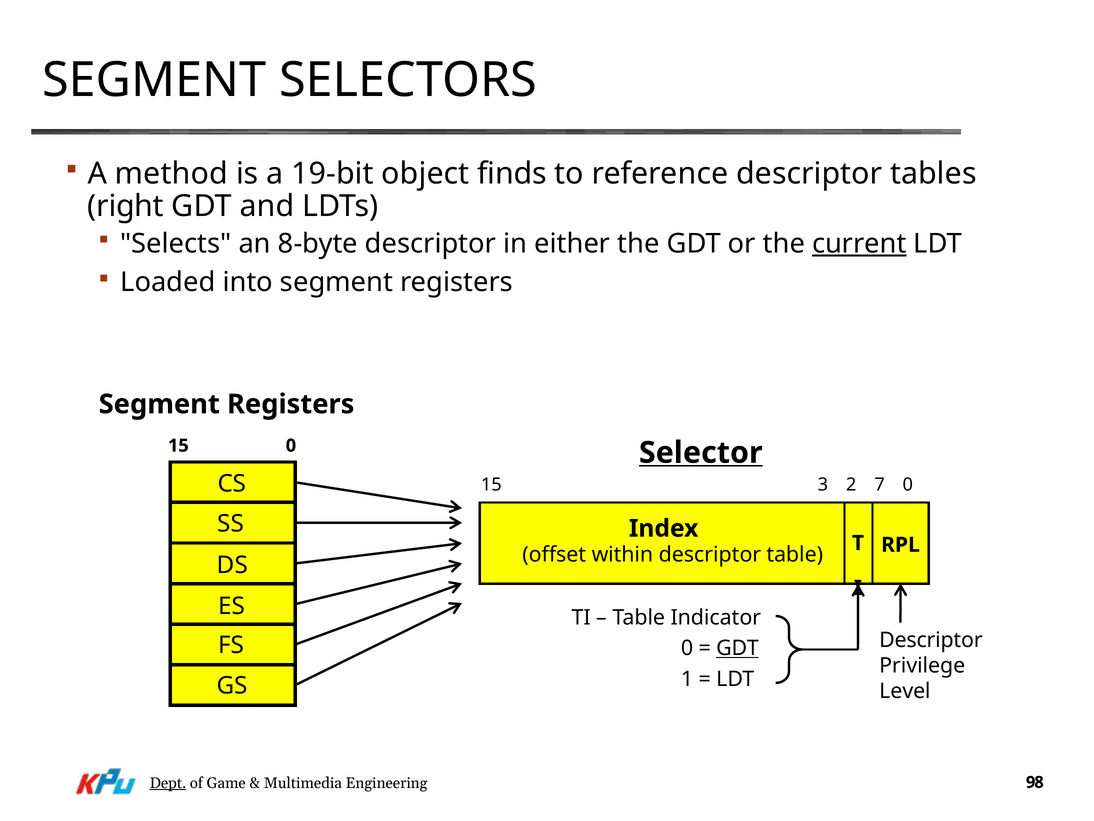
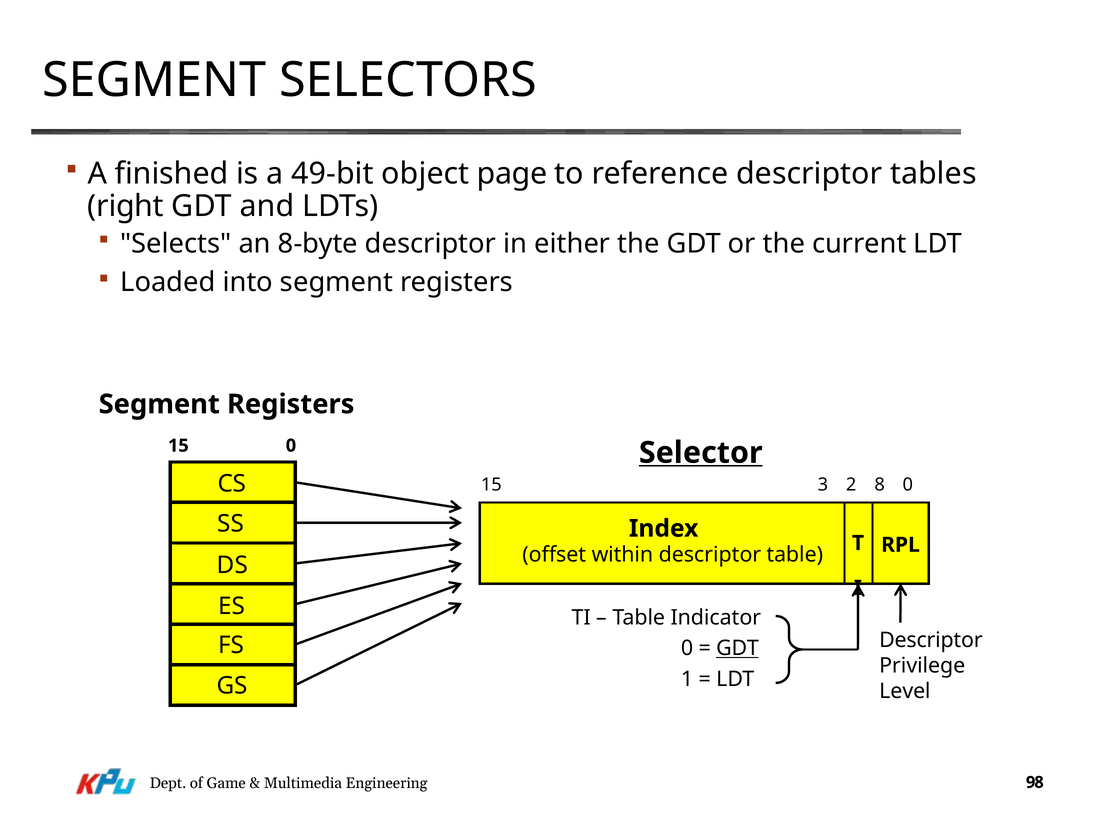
method: method -> finished
19-bit: 19-bit -> 49-bit
finds: finds -> page
current underline: present -> none
7: 7 -> 8
Dept underline: present -> none
